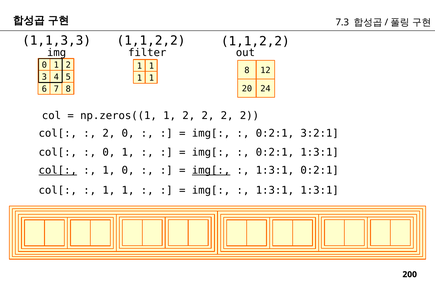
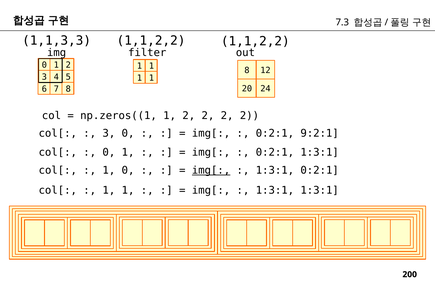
2 at (109, 133): 2 -> 3
3:2:1: 3:2:1 -> 9:2:1
col[ at (58, 170) underline: present -> none
